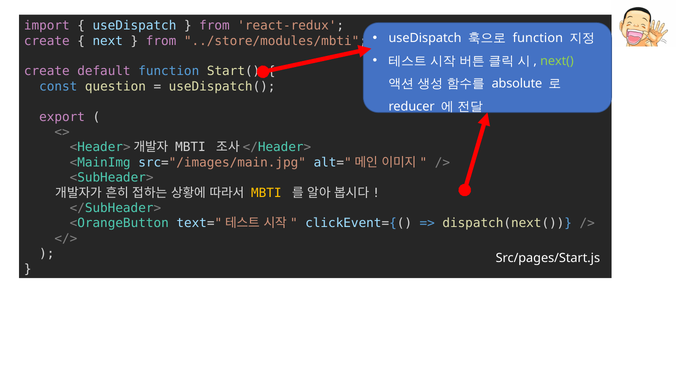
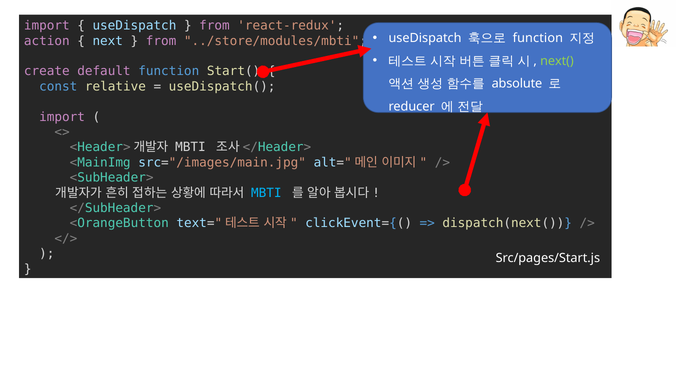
create at (47, 41): create -> action
question: question -> relative
export at (62, 117): export -> import
MBTI at (266, 193) colour: yellow -> light blue
